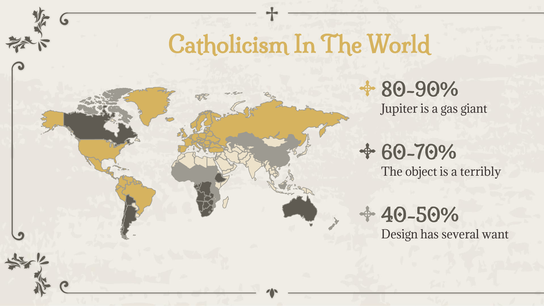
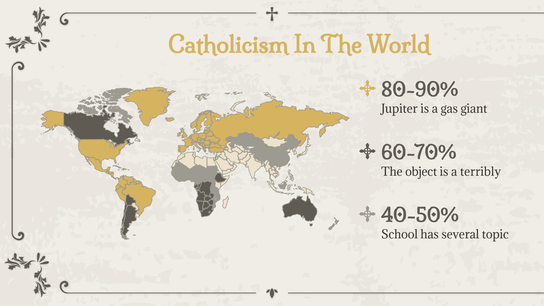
Design: Design -> School
want: want -> topic
